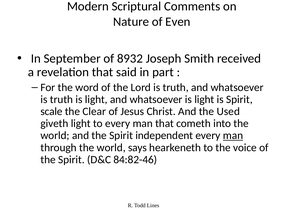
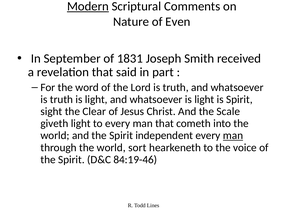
Modern underline: none -> present
8932: 8932 -> 1831
scale: scale -> sight
Used: Used -> Scale
says: says -> sort
84:82-46: 84:82-46 -> 84:19-46
